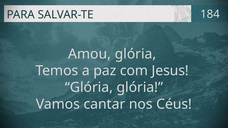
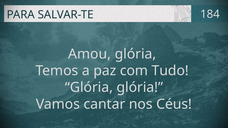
Jesus: Jesus -> Tudo
